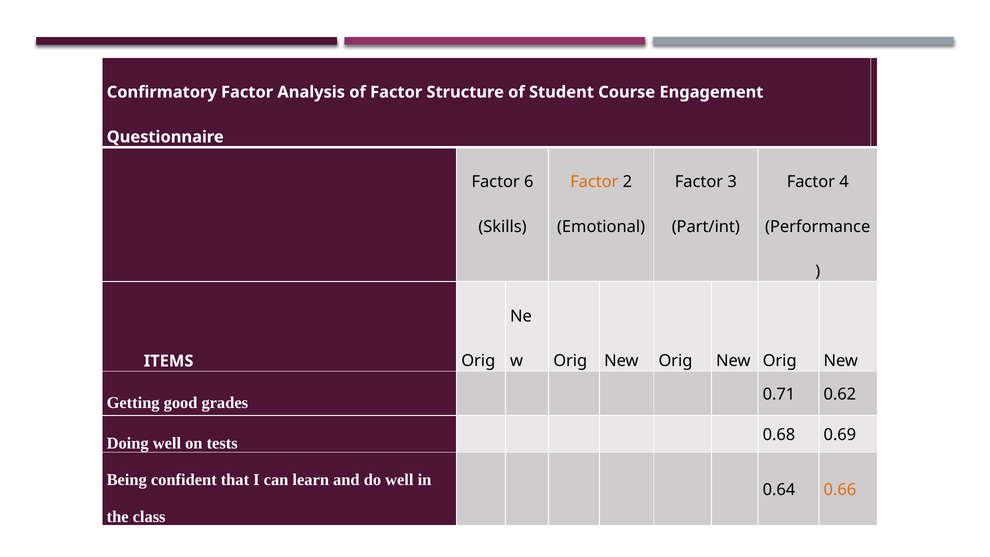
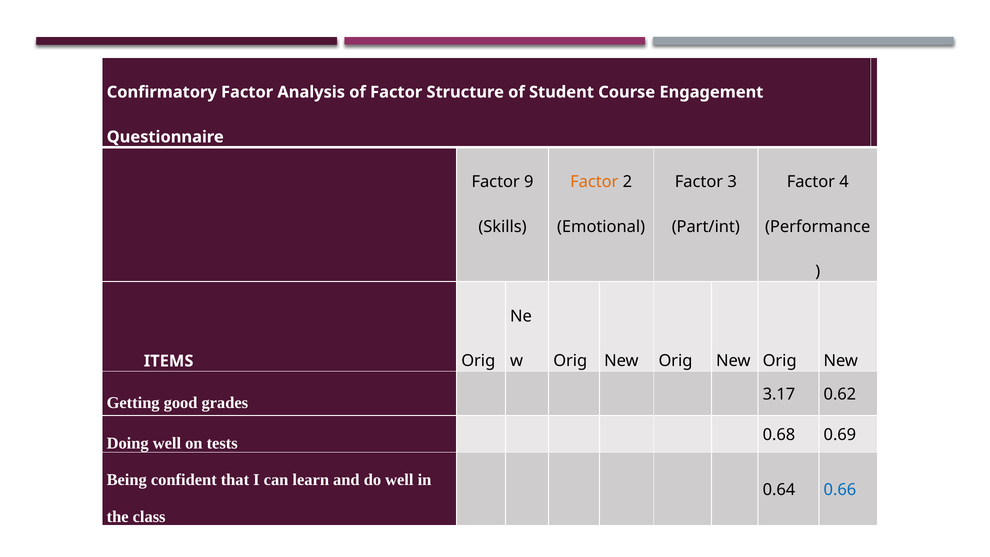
6: 6 -> 9
0.71: 0.71 -> 3.17
0.66 colour: orange -> blue
